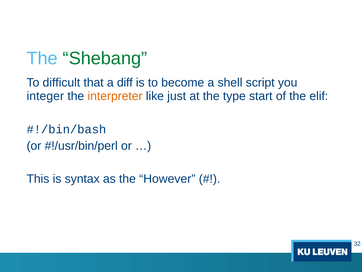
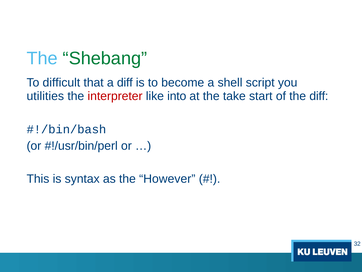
integer: integer -> utilities
interpreter colour: orange -> red
just: just -> into
type: type -> take
the elif: elif -> diff
